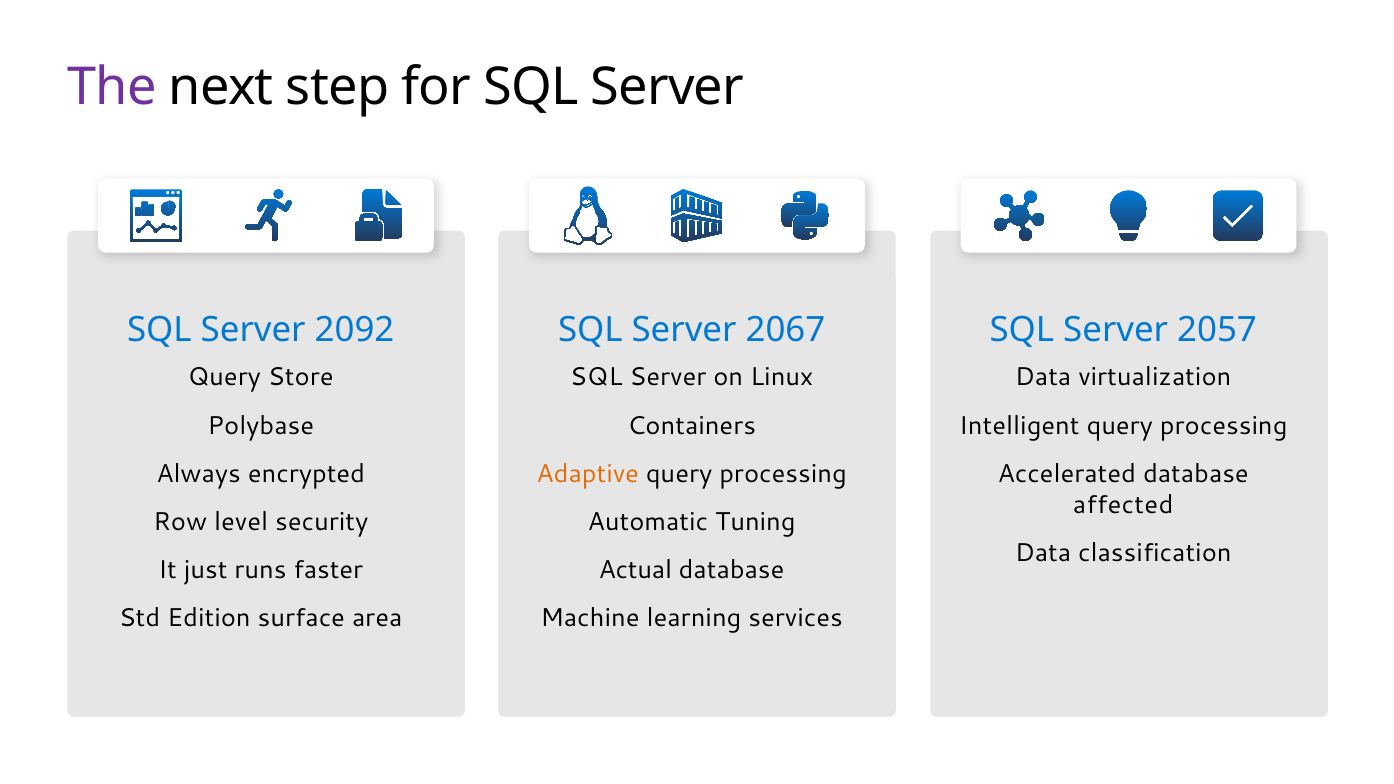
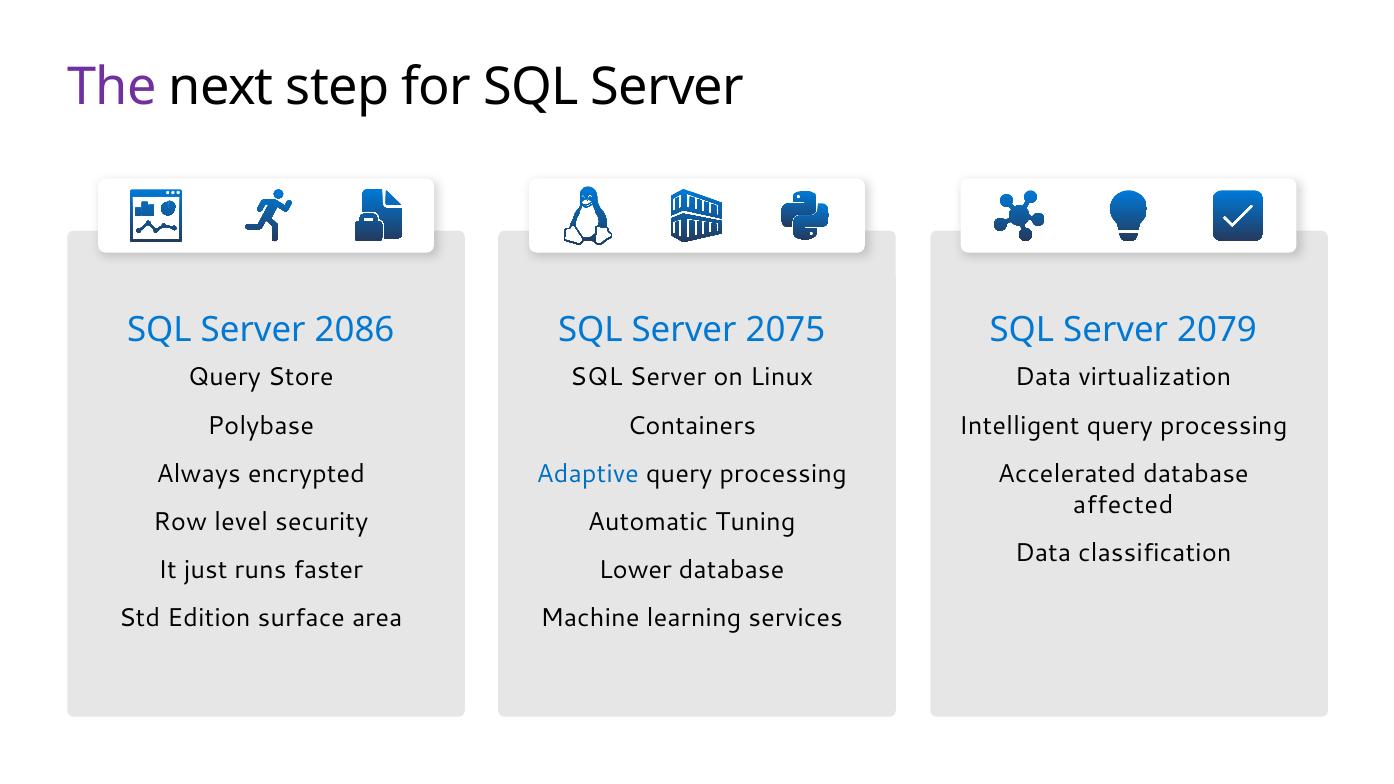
2092: 2092 -> 2086
2067: 2067 -> 2075
2057: 2057 -> 2079
Adaptive colour: orange -> blue
Actual: Actual -> Lower
